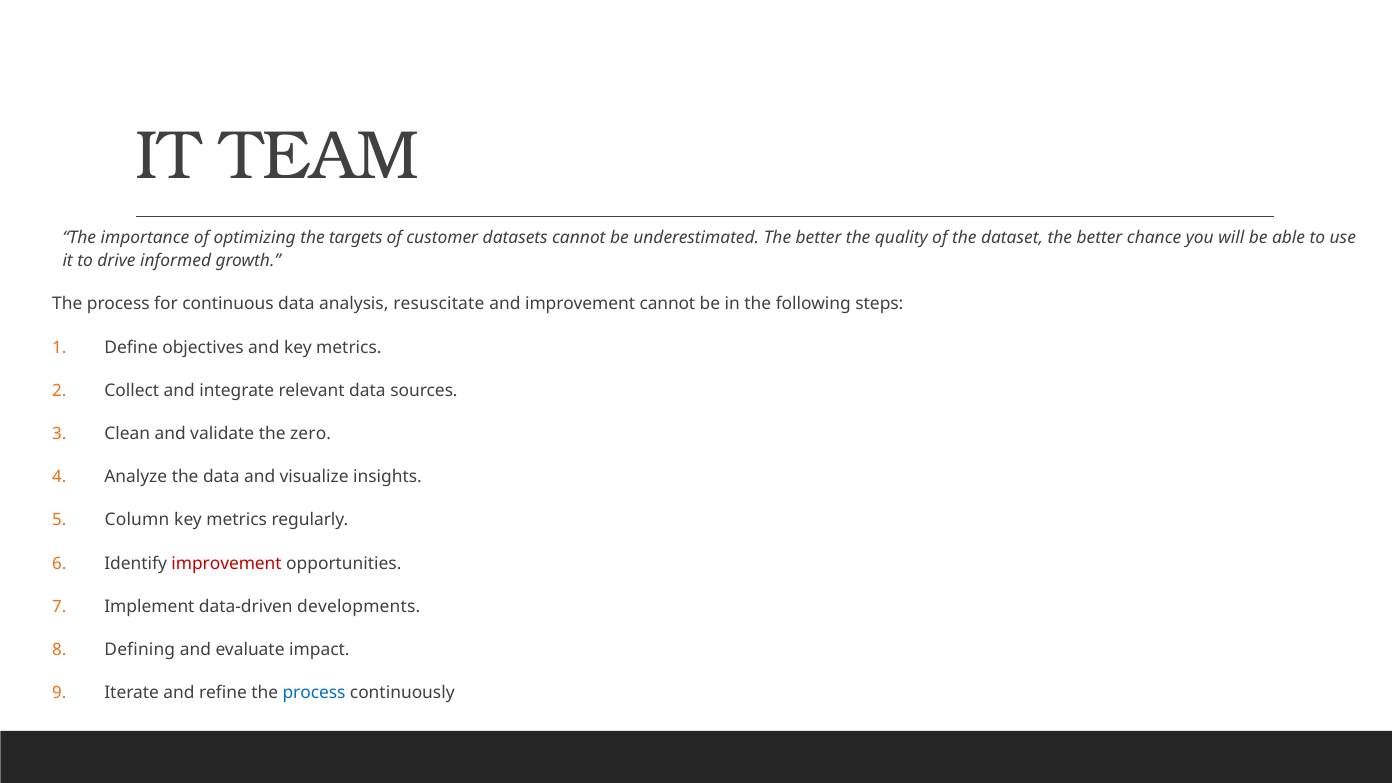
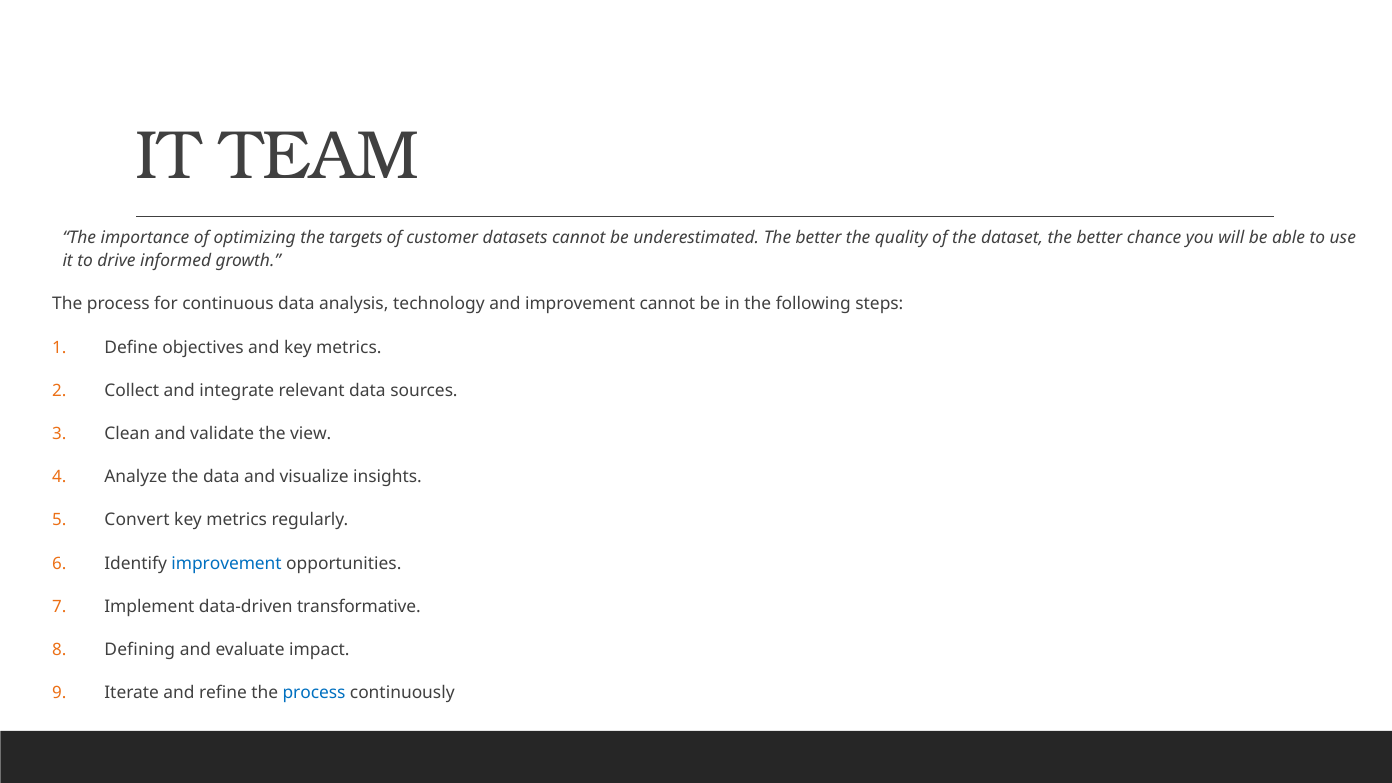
resuscitate: resuscitate -> technology
zero: zero -> view
Column: Column -> Convert
improvement at (227, 563) colour: red -> blue
developments: developments -> transformative
